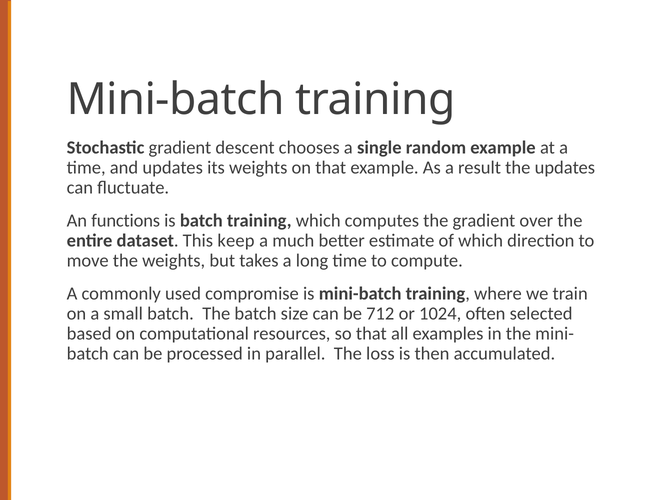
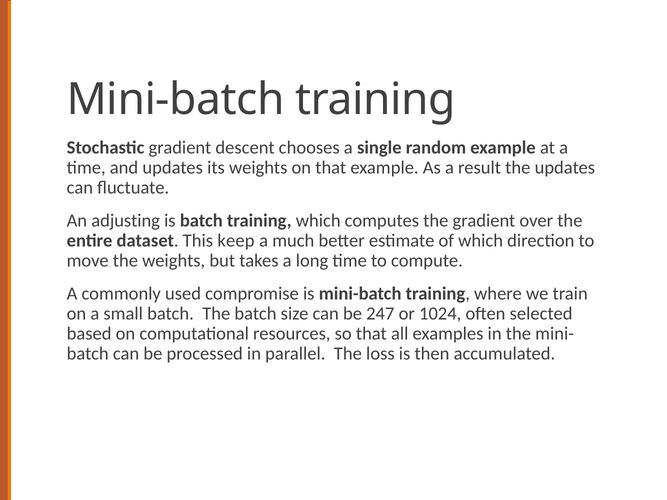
functions: functions -> adjusting
712: 712 -> 247
